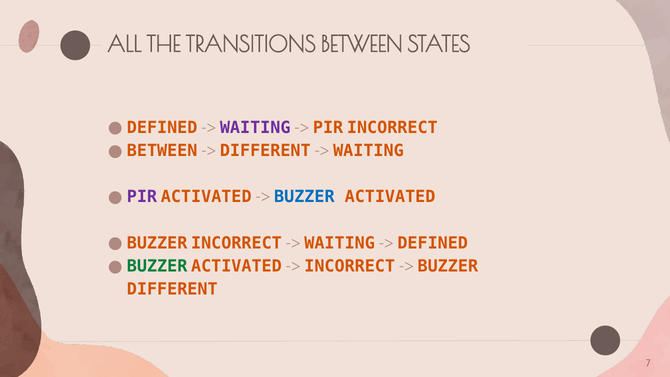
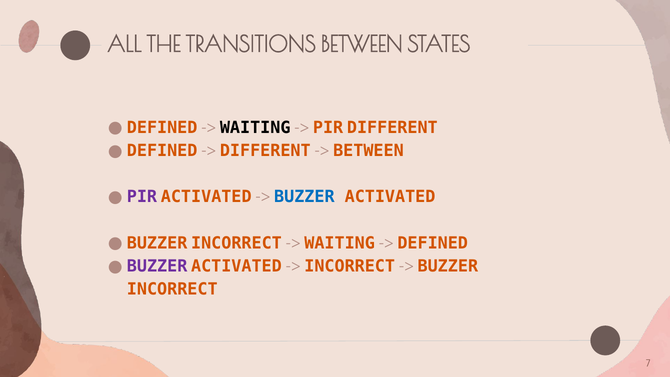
WAITING at (255, 127) colour: purple -> black
PIR INCORRECT: INCORRECT -> DIFFERENT
BETWEEN at (162, 151): BETWEEN -> DEFINED
WAITING at (368, 151): WAITING -> BETWEEN
BUZZER at (157, 266) colour: green -> purple
DIFFERENT at (172, 289): DIFFERENT -> INCORRECT
